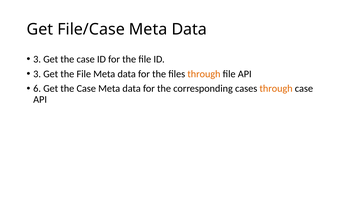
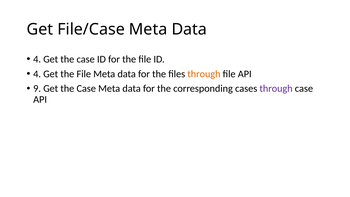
3 at (37, 59): 3 -> 4
3 at (37, 74): 3 -> 4
6: 6 -> 9
through at (276, 89) colour: orange -> purple
